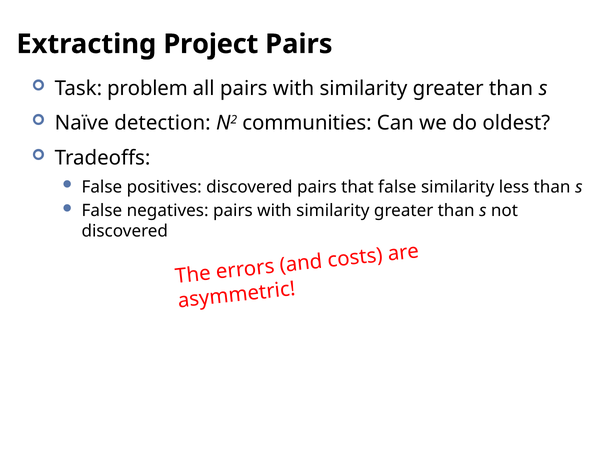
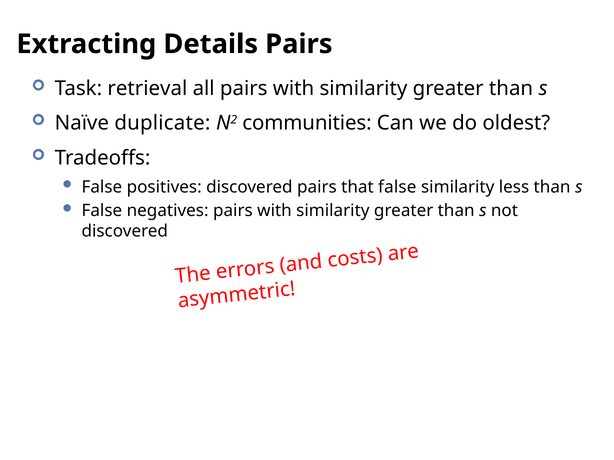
Project: Project -> Details
problem: problem -> retrieval
detection: detection -> duplicate
